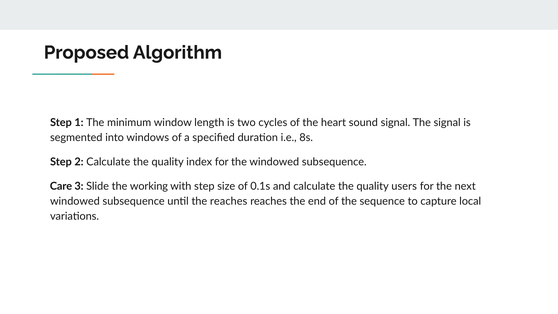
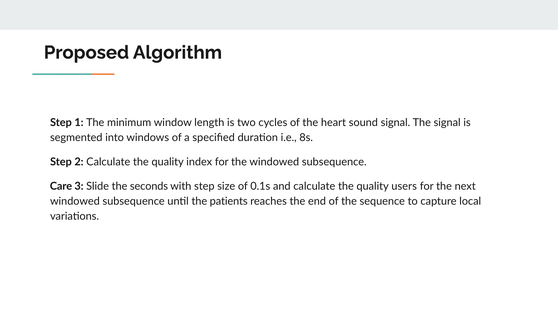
working: working -> seconds
the reaches: reaches -> patients
